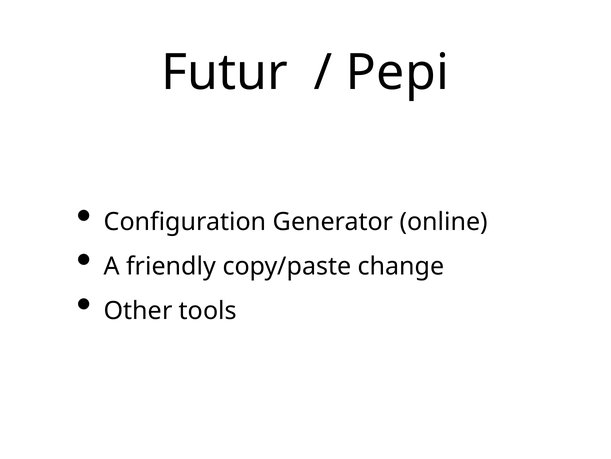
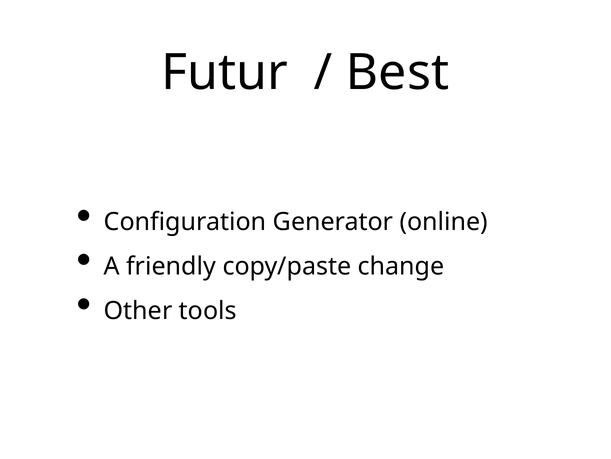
Pepi: Pepi -> Best
